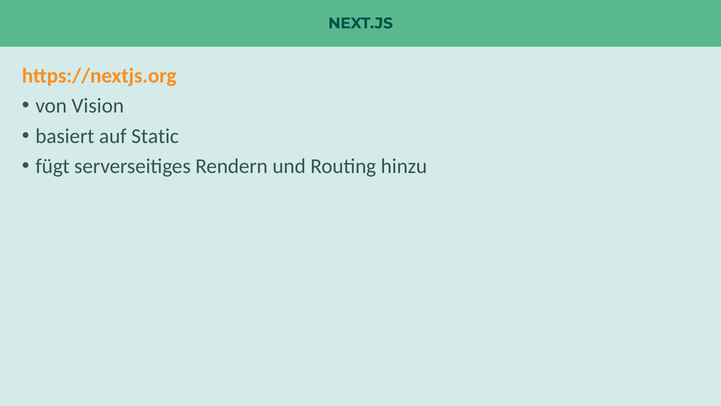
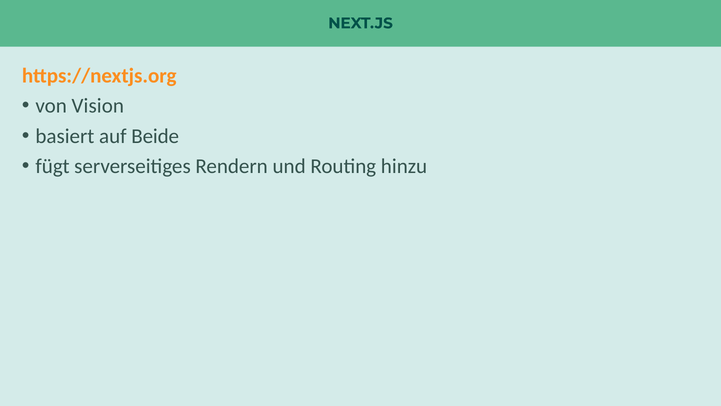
Static: Static -> Beide
